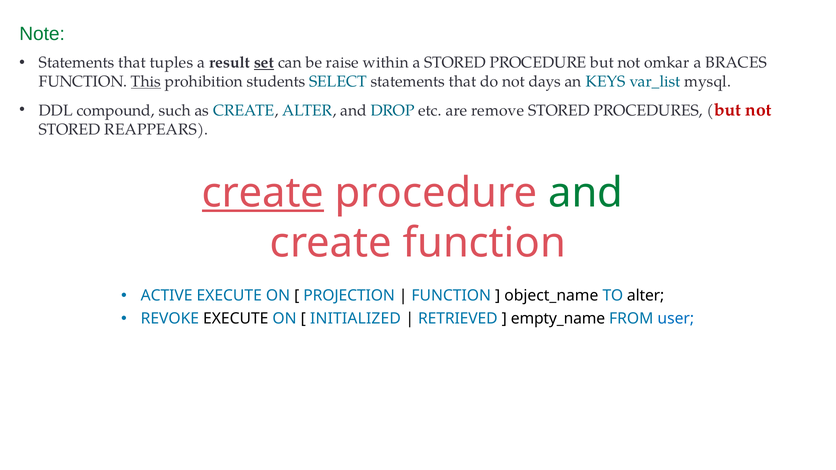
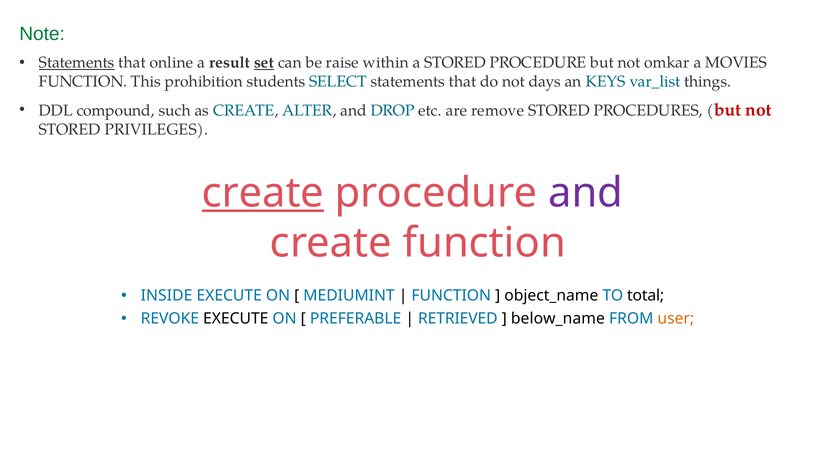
Statements at (77, 63) underline: none -> present
tuples: tuples -> online
BRACES: BRACES -> MOVIES
This underline: present -> none
mysql: mysql -> things
REAPPEARS: REAPPEARS -> PRIVILEGES
and at (586, 193) colour: green -> purple
ACTIVE: ACTIVE -> INSIDE
PROJECTION: PROJECTION -> MEDIUMINT
TO alter: alter -> total
INITIALIZED: INITIALIZED -> PREFERABLE
empty_name: empty_name -> below_name
user colour: blue -> orange
